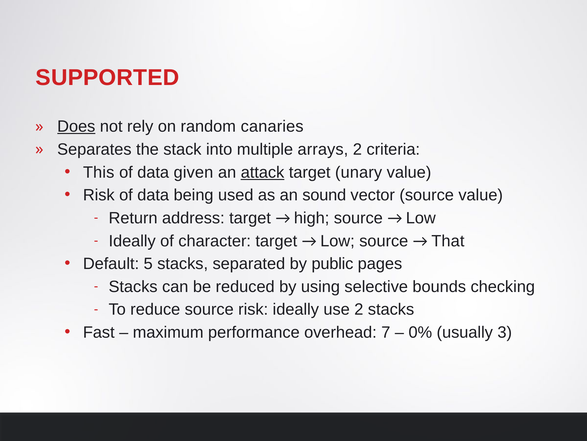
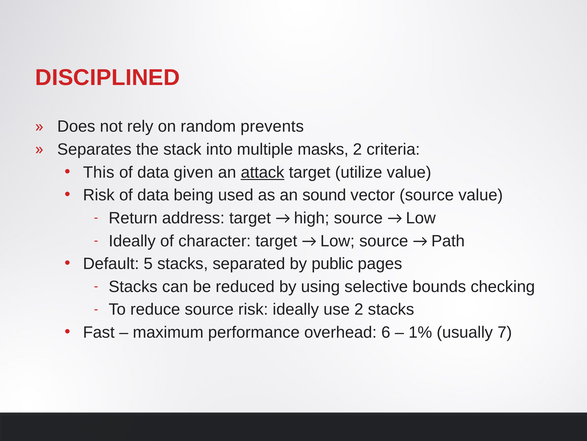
SUPPORTED: SUPPORTED -> DISCIPLINED
Does underline: present -> none
canaries: canaries -> prevents
arrays: arrays -> masks
unary: unary -> utilize
That: That -> Path
7: 7 -> 6
0%: 0% -> 1%
3: 3 -> 7
